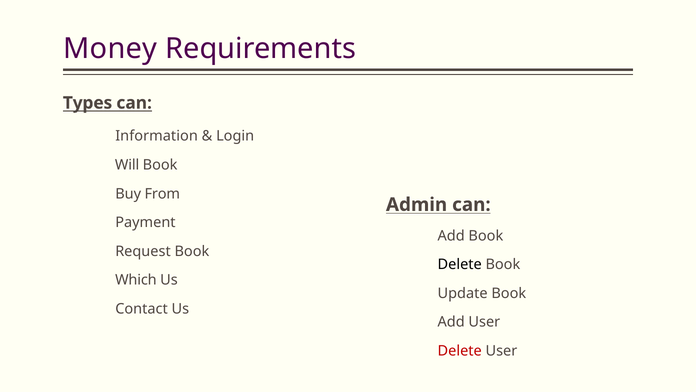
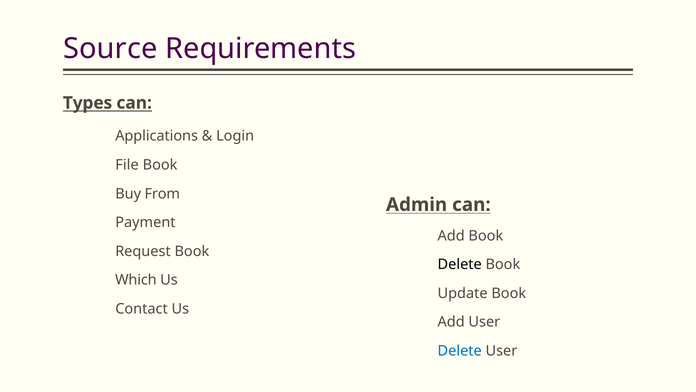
Money: Money -> Source
Information: Information -> Applications
Will: Will -> File
Delete at (460, 350) colour: red -> blue
